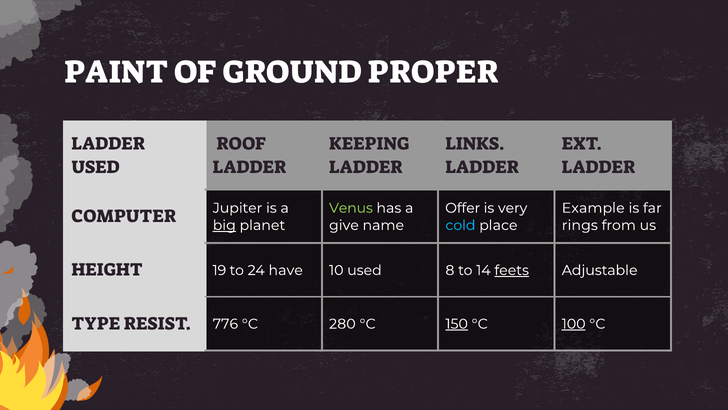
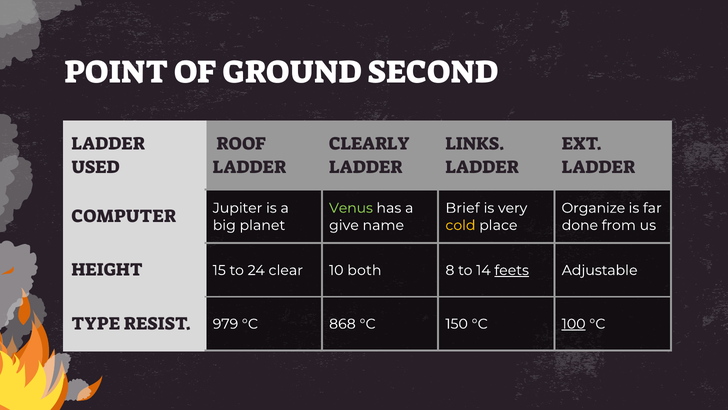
PAINT: PAINT -> POINT
PROPER: PROPER -> SECOND
KEEPING: KEEPING -> CLEARLY
Offer: Offer -> Brief
Example: Example -> Organize
big underline: present -> none
cold colour: light blue -> yellow
rings: rings -> done
19: 19 -> 15
have: have -> clear
10 used: used -> both
776: 776 -> 979
280: 280 -> 868
150 underline: present -> none
